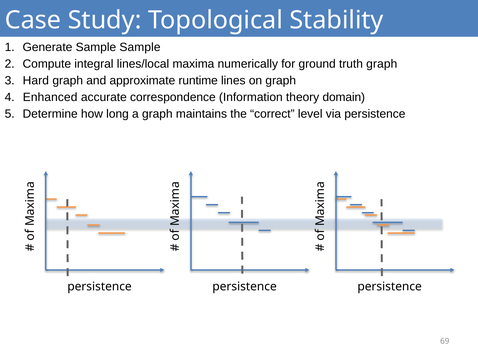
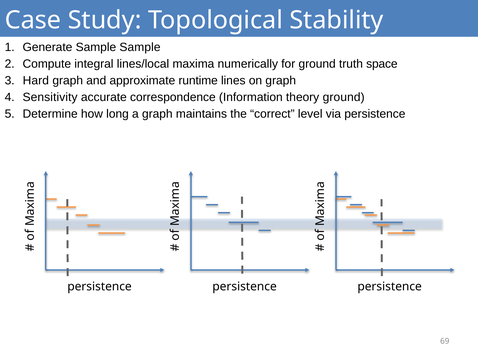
truth graph: graph -> space
Enhanced: Enhanced -> Sensitivity
theory domain: domain -> ground
